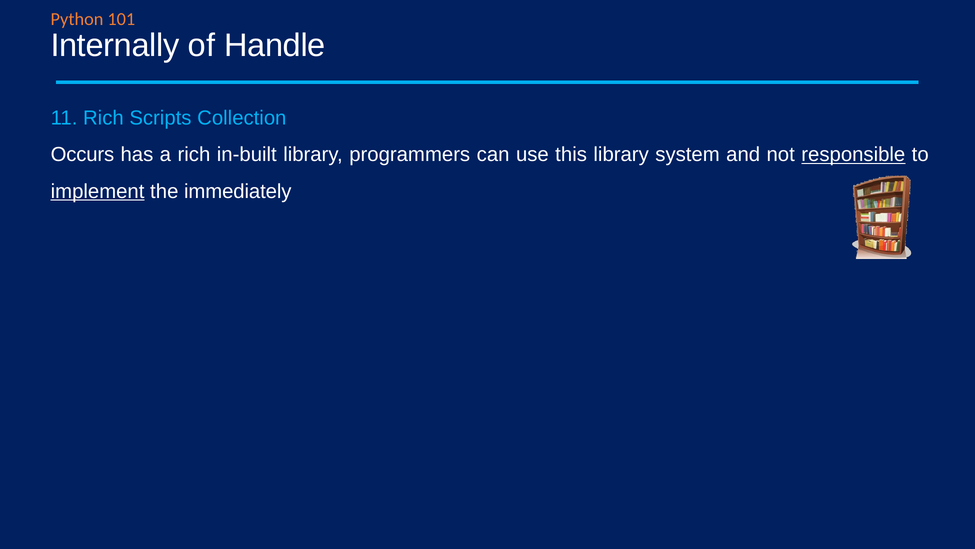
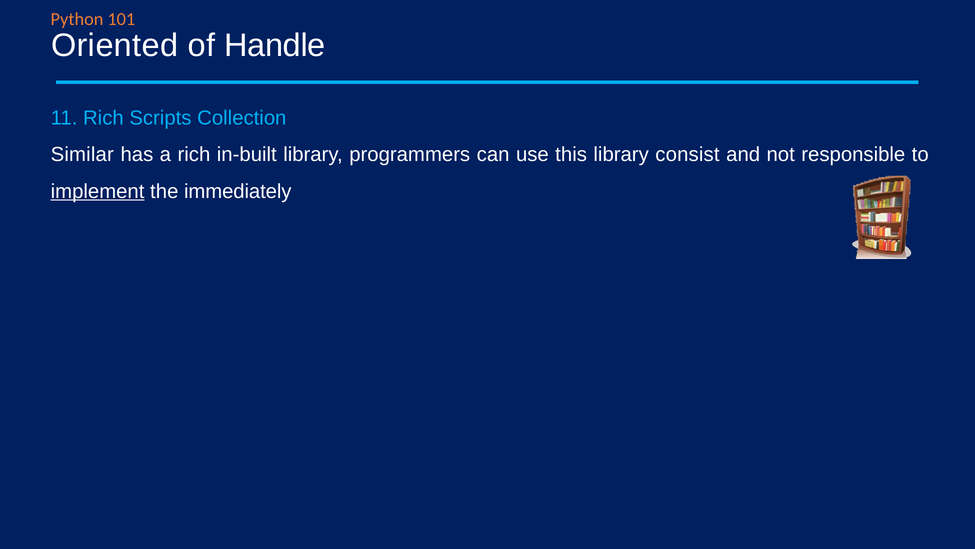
Internally: Internally -> Oriented
Occurs: Occurs -> Similar
system: system -> consist
responsible underline: present -> none
